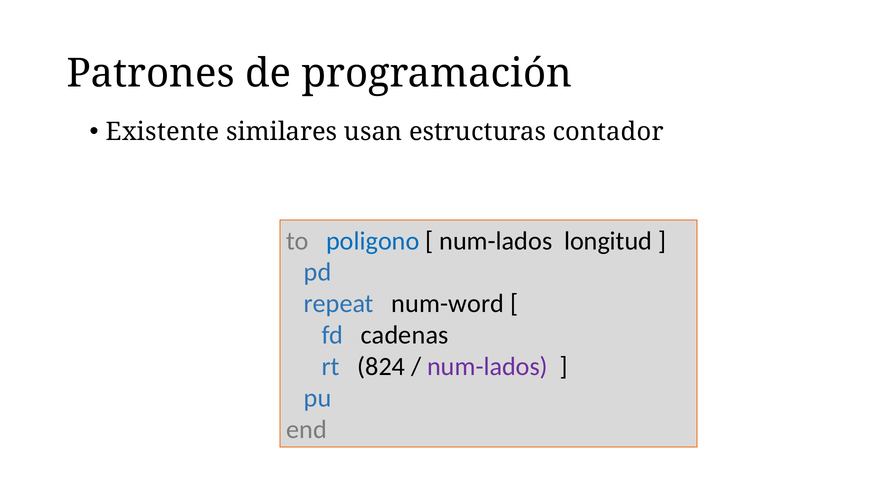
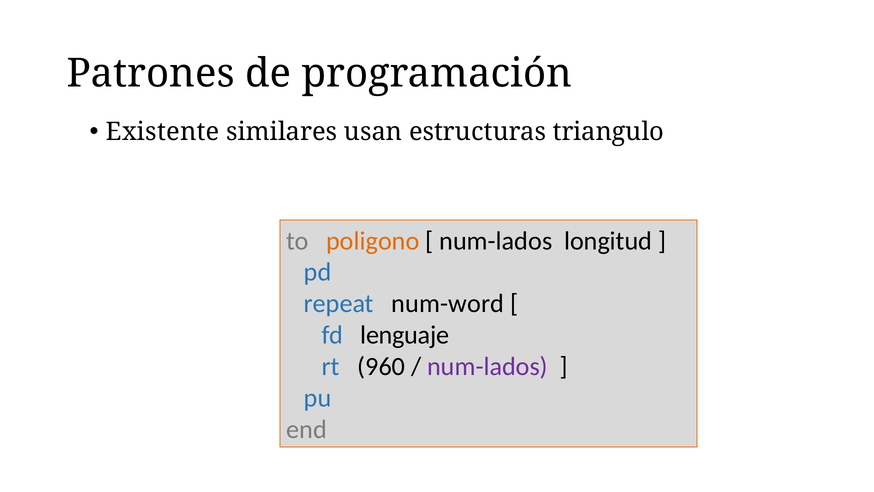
contador: contador -> triangulo
poligono colour: blue -> orange
cadenas: cadenas -> lenguaje
824: 824 -> 960
